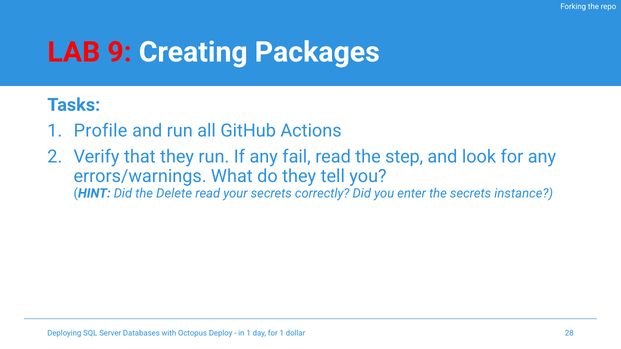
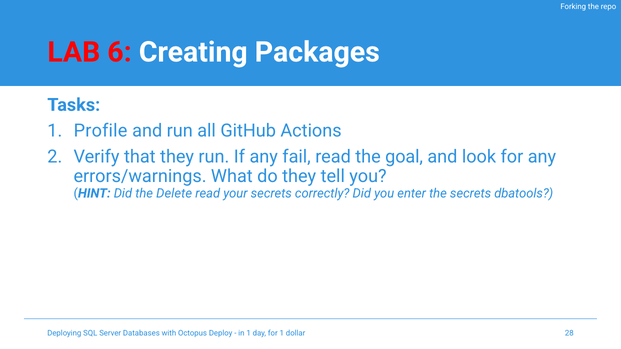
9: 9 -> 6
step: step -> goal
instance: instance -> dbatools
